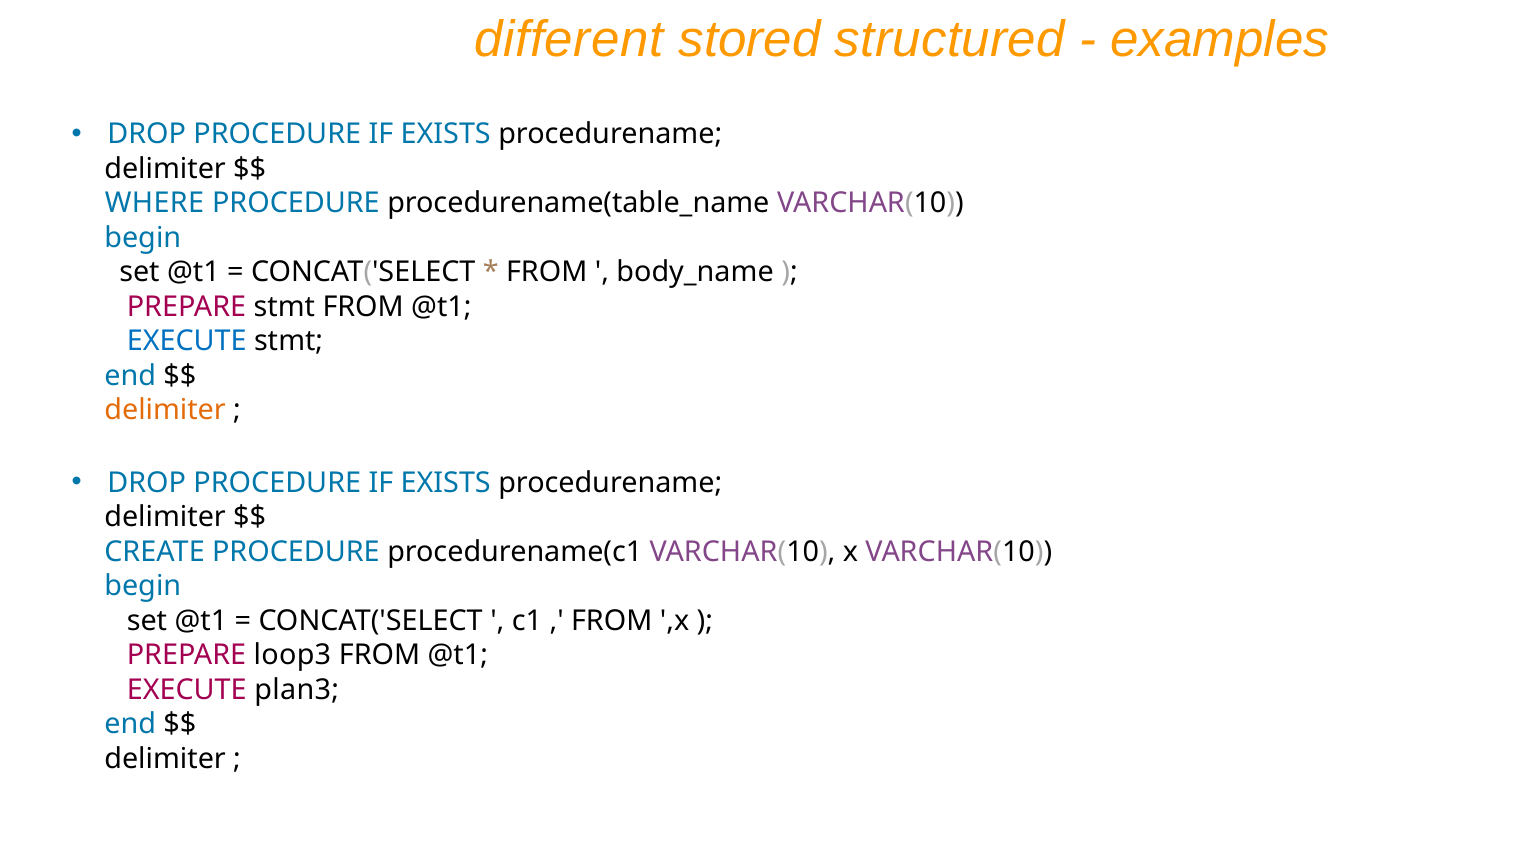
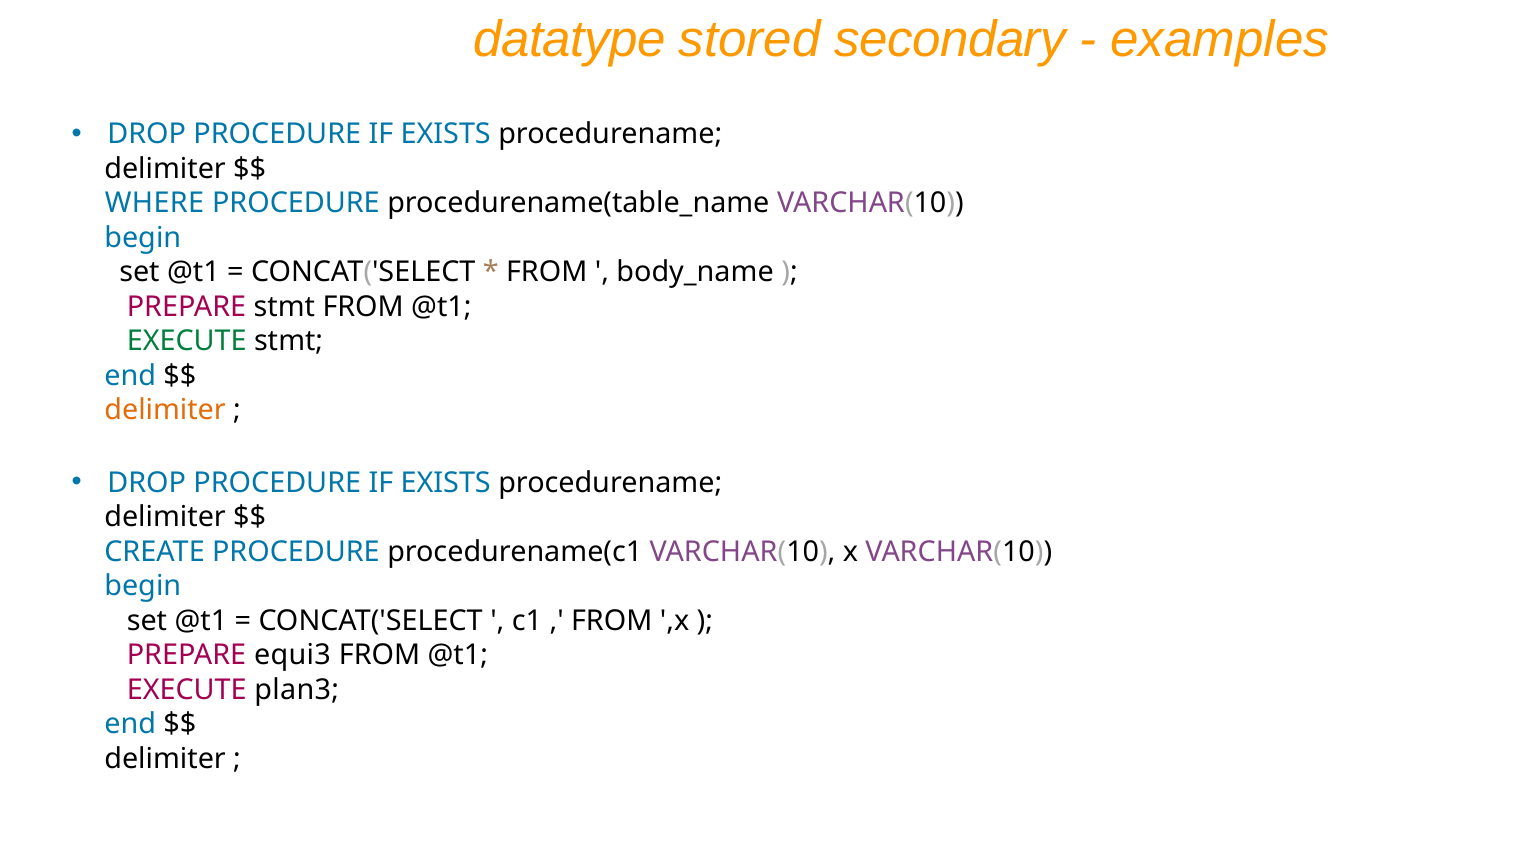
different: different -> datatype
structured: structured -> secondary
EXECUTE at (187, 341) colour: blue -> green
loop3: loop3 -> equi3
